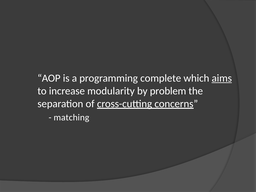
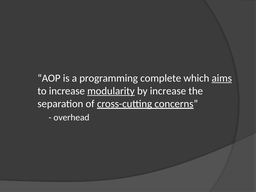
modularity underline: none -> present
by problem: problem -> increase
matching: matching -> overhead
